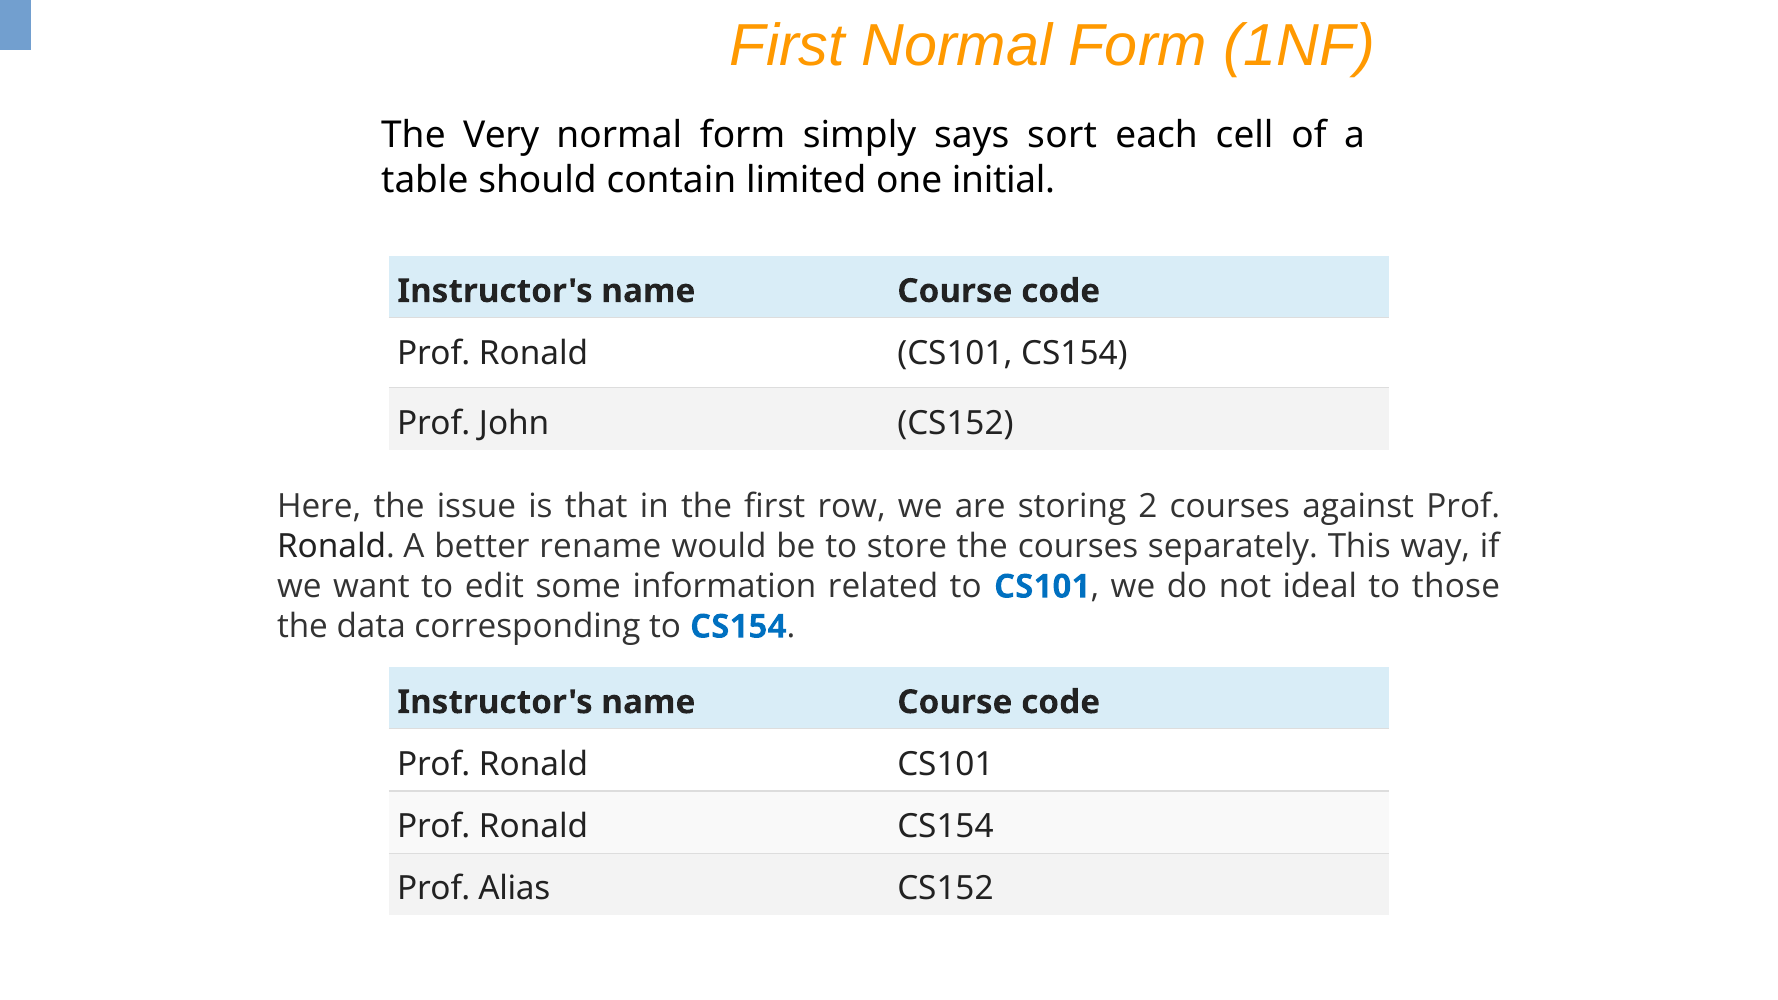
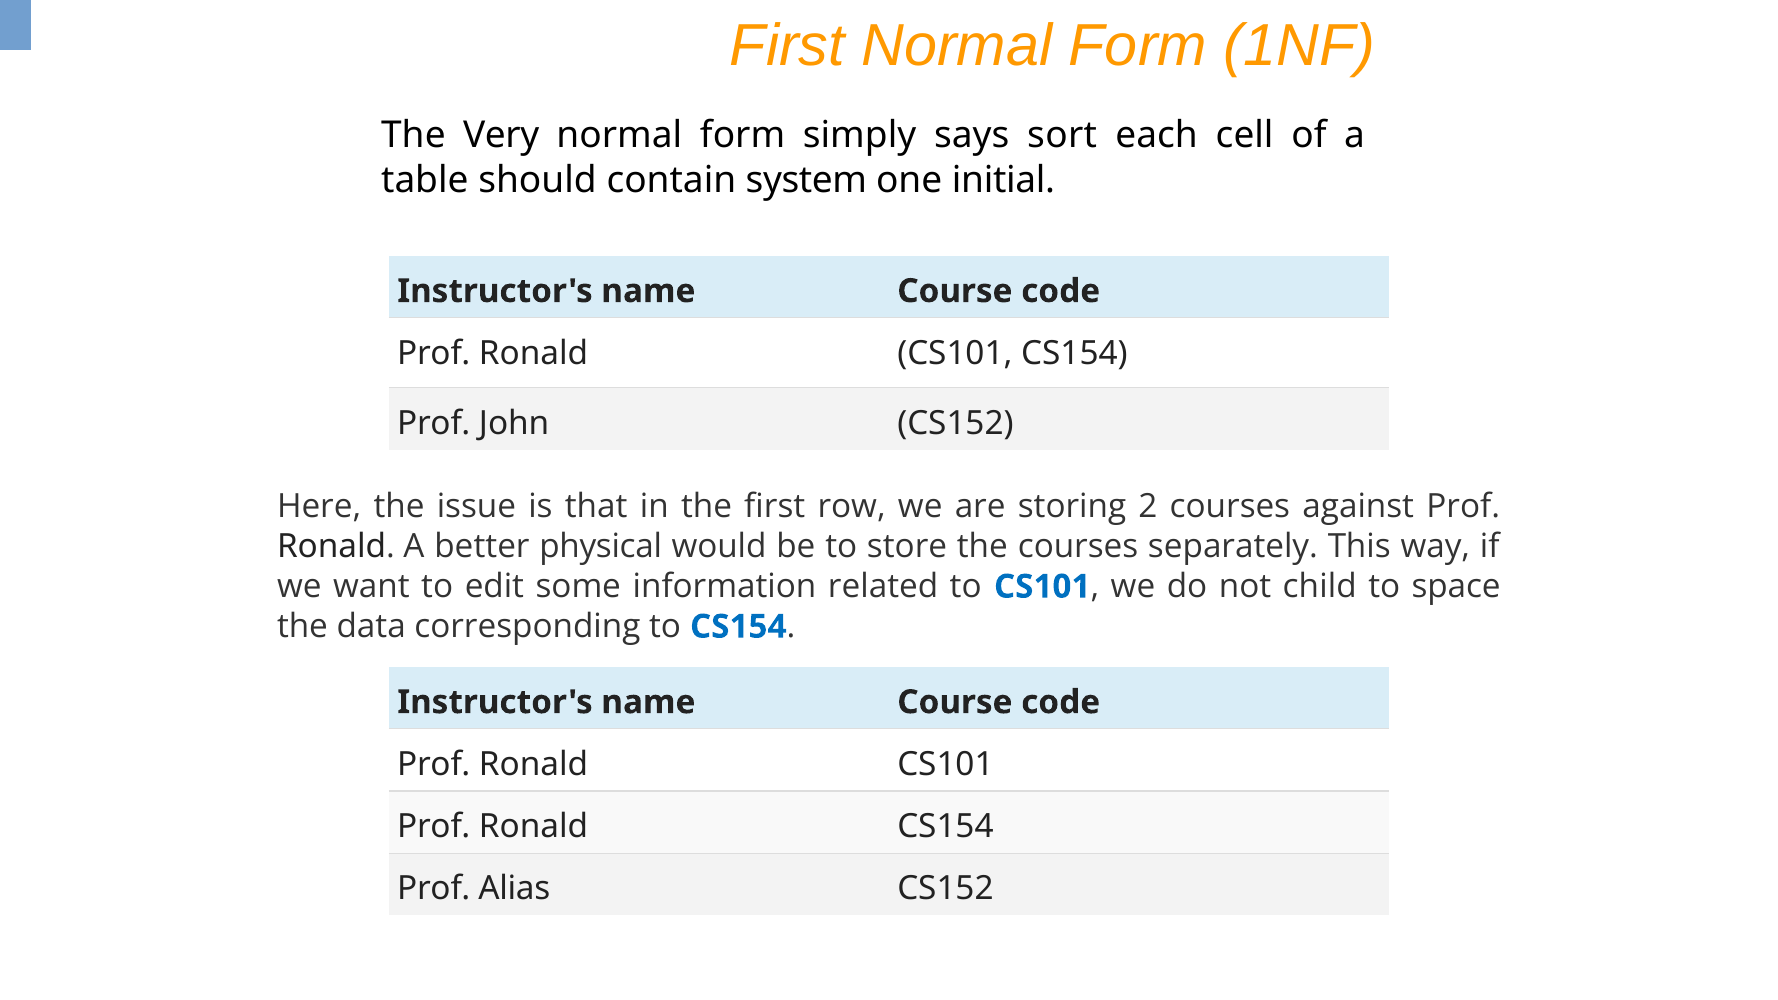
limited: limited -> system
rename: rename -> physical
ideal: ideal -> child
those: those -> space
